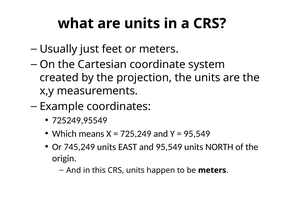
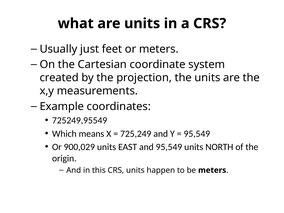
745,249: 745,249 -> 900,029
